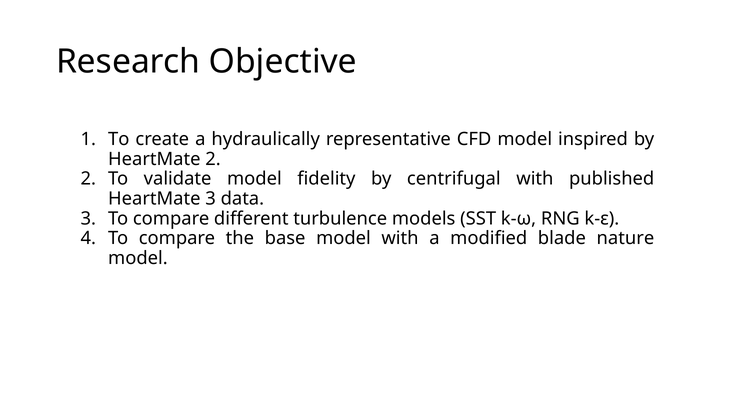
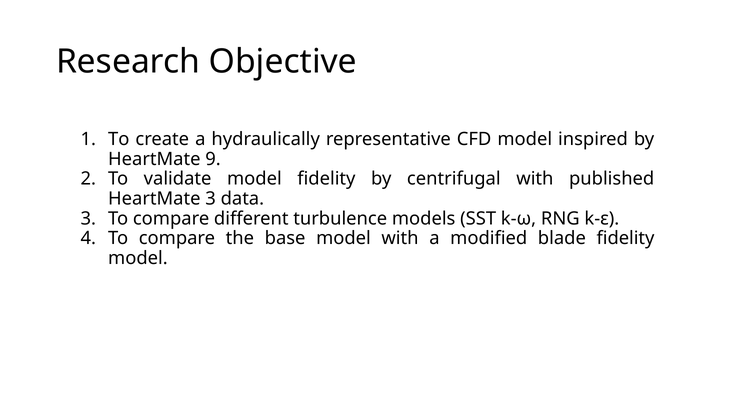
HeartMate 2: 2 -> 9
blade nature: nature -> fidelity
